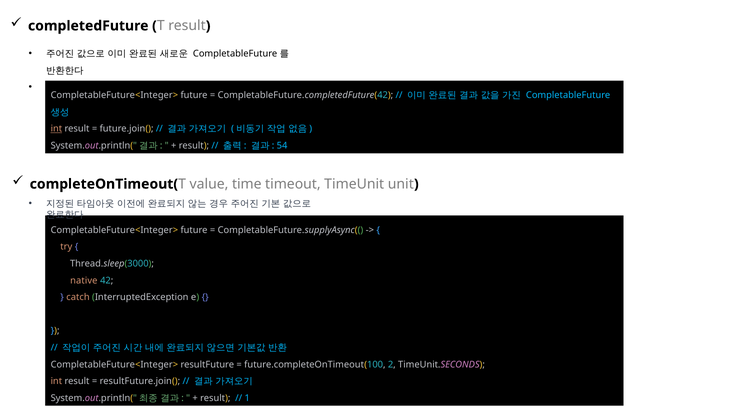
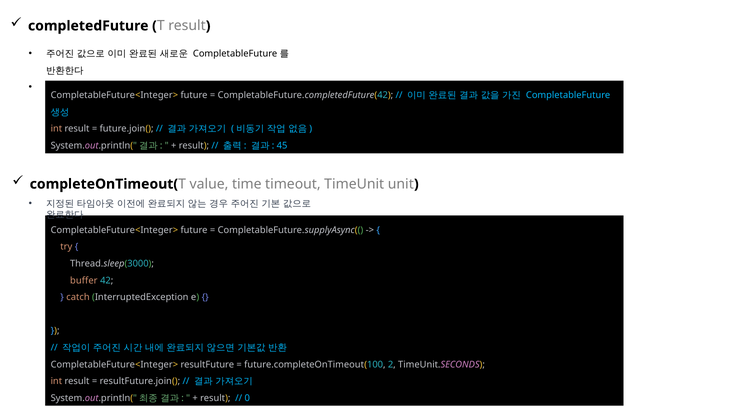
int at (56, 129) underline: present -> none
54: 54 -> 45
native: native -> buffer
1: 1 -> 0
